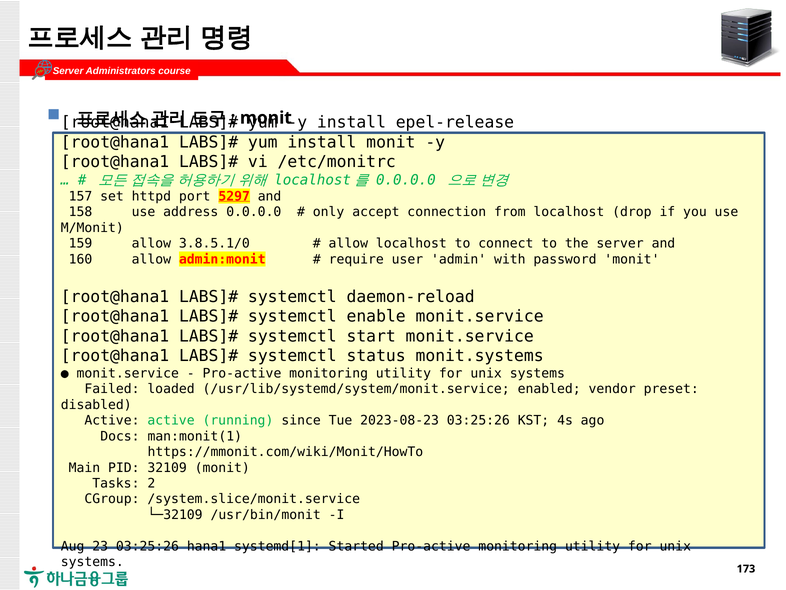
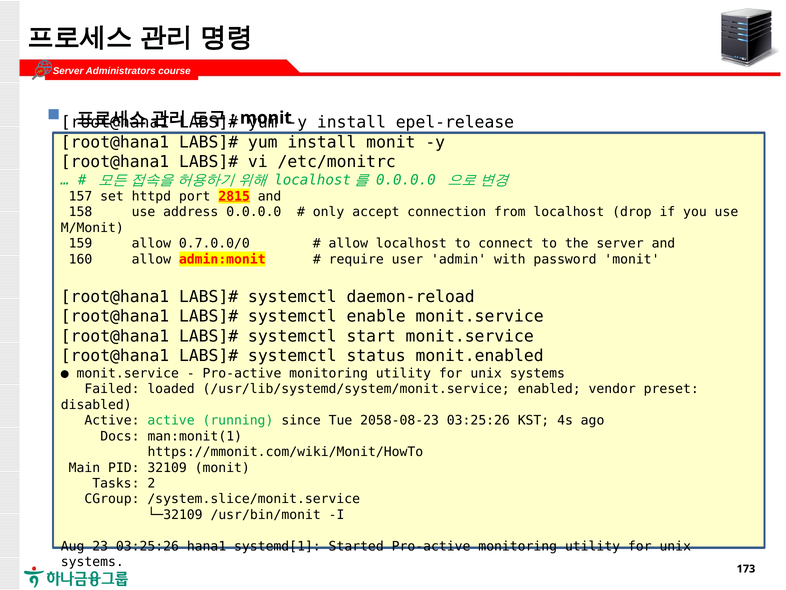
5297: 5297 -> 2815
3.8.5.1/0: 3.8.5.1/0 -> 0.7.0.0/0
monit.systems: monit.systems -> monit.enabled
2023-08-23: 2023-08-23 -> 2058-08-23
